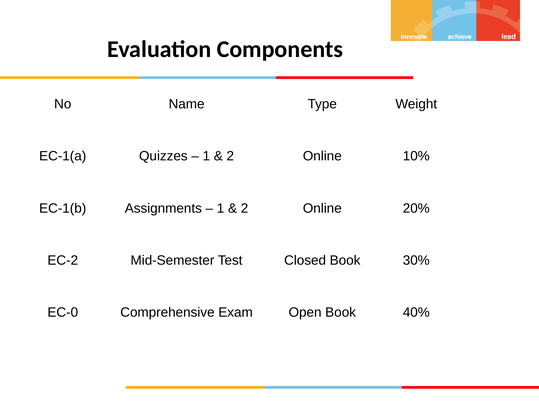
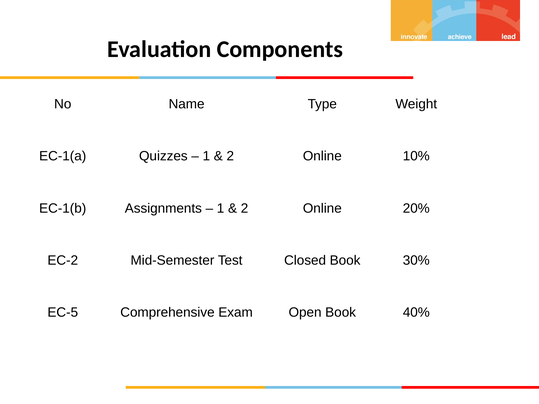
EC-0: EC-0 -> EC-5
